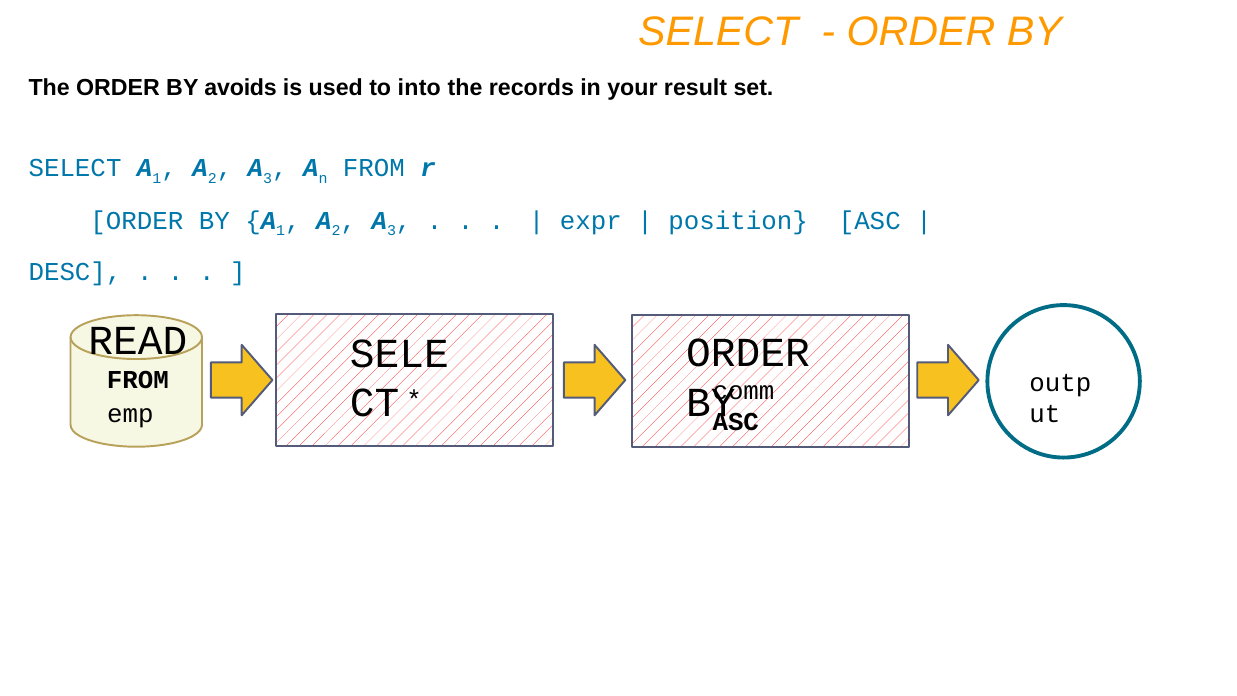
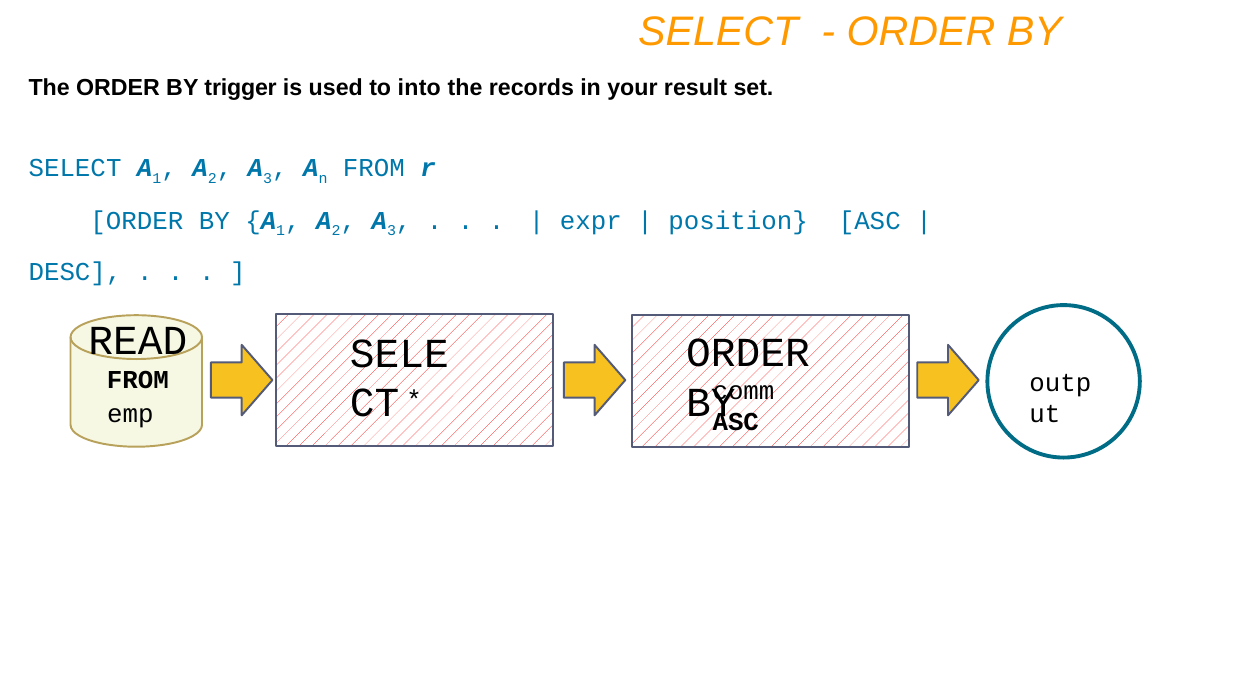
avoids: avoids -> trigger
